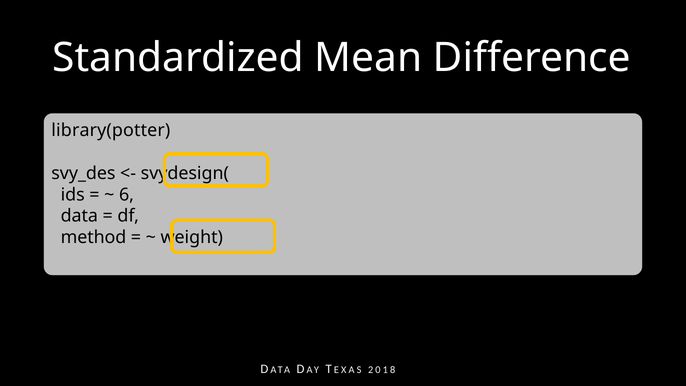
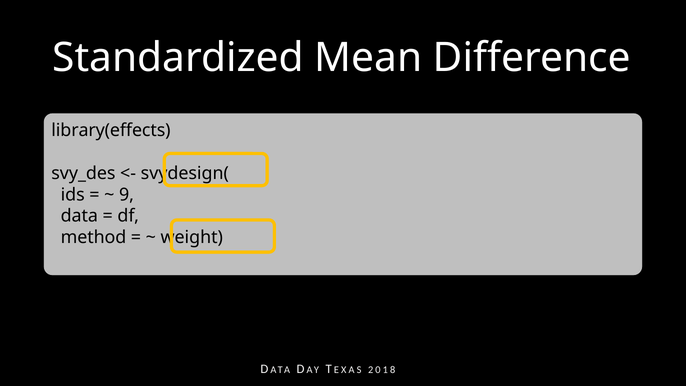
library(potter: library(potter -> library(effects
6: 6 -> 9
